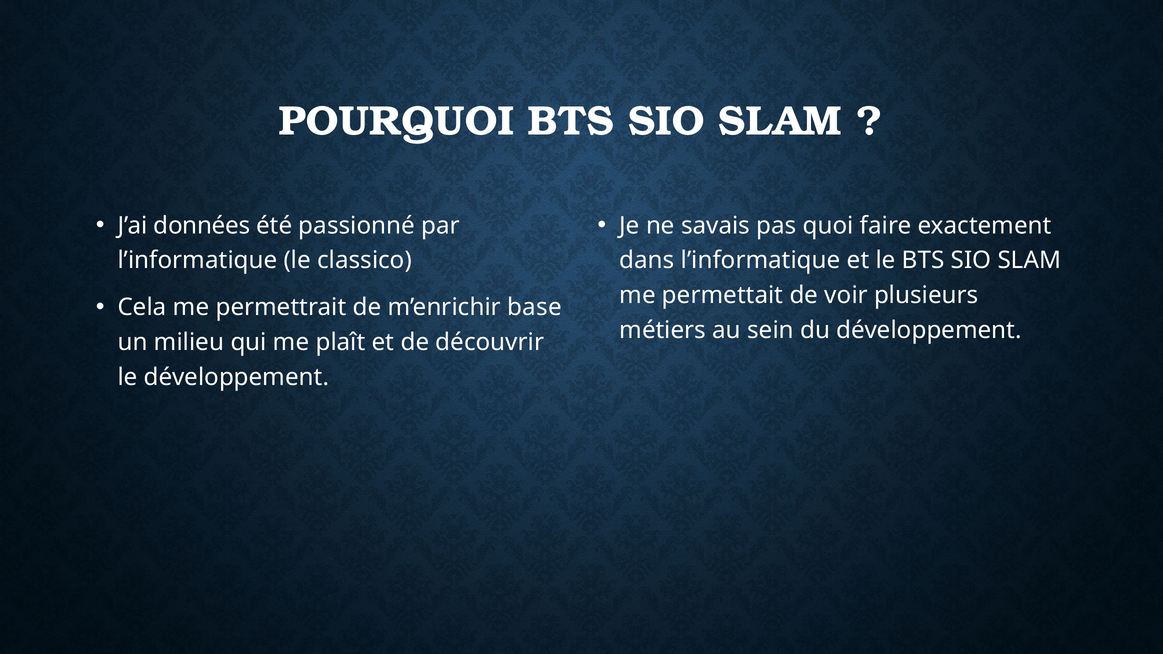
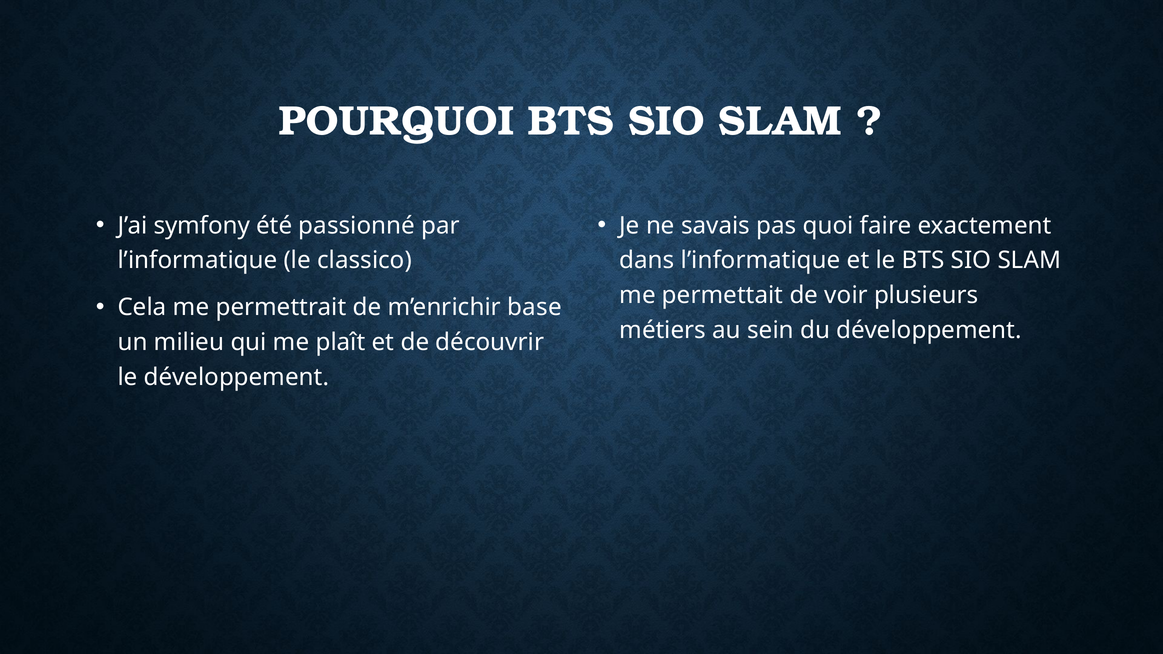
données: données -> symfony
